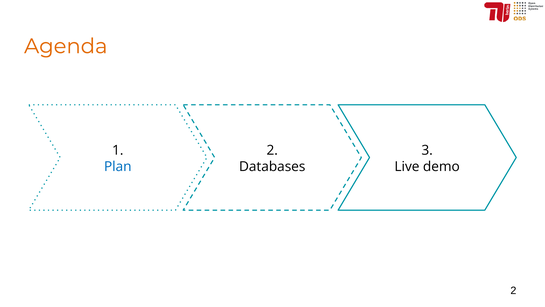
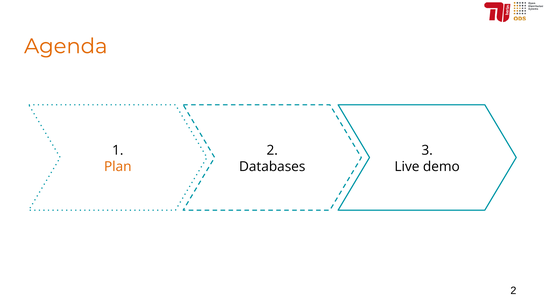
Plan colour: blue -> orange
